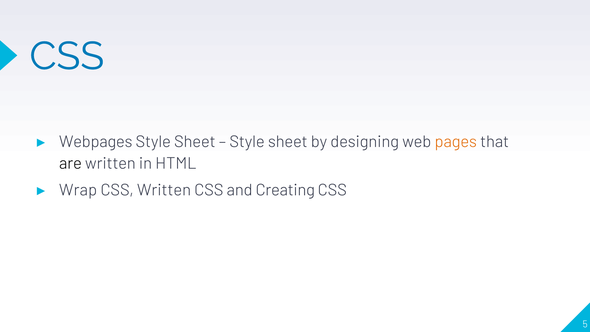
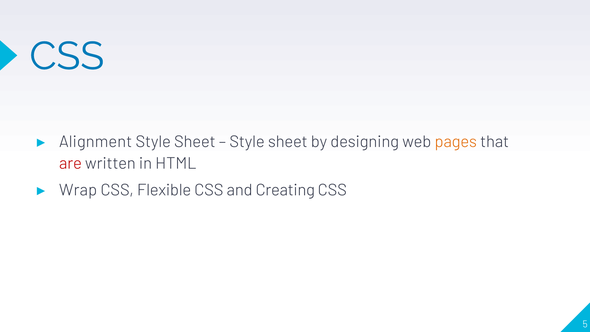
Webpages: Webpages -> Alignment
are colour: black -> red
CSS Written: Written -> Flexible
